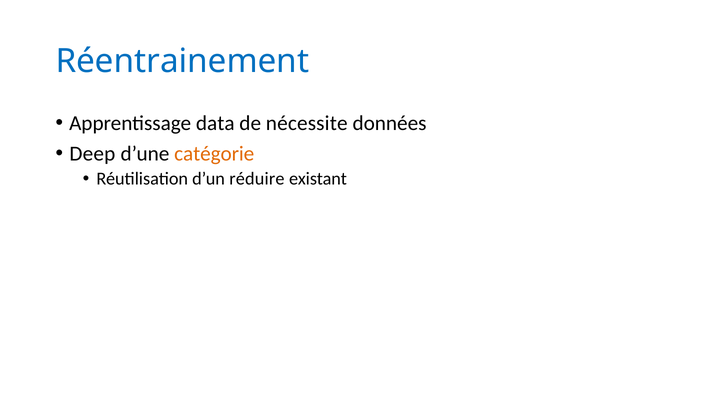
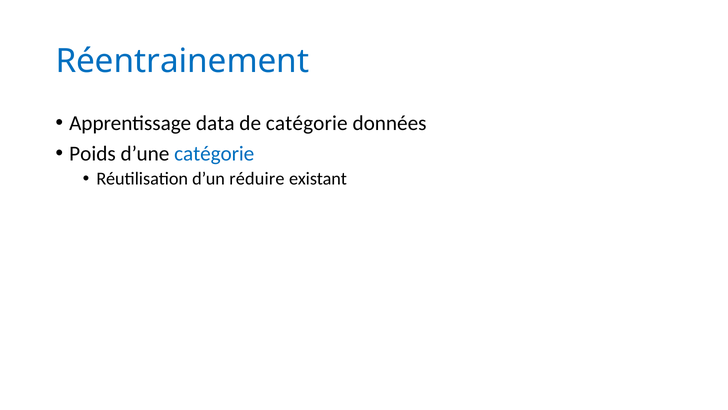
de nécessite: nécessite -> catégorie
Deep: Deep -> Poids
catégorie at (214, 154) colour: orange -> blue
